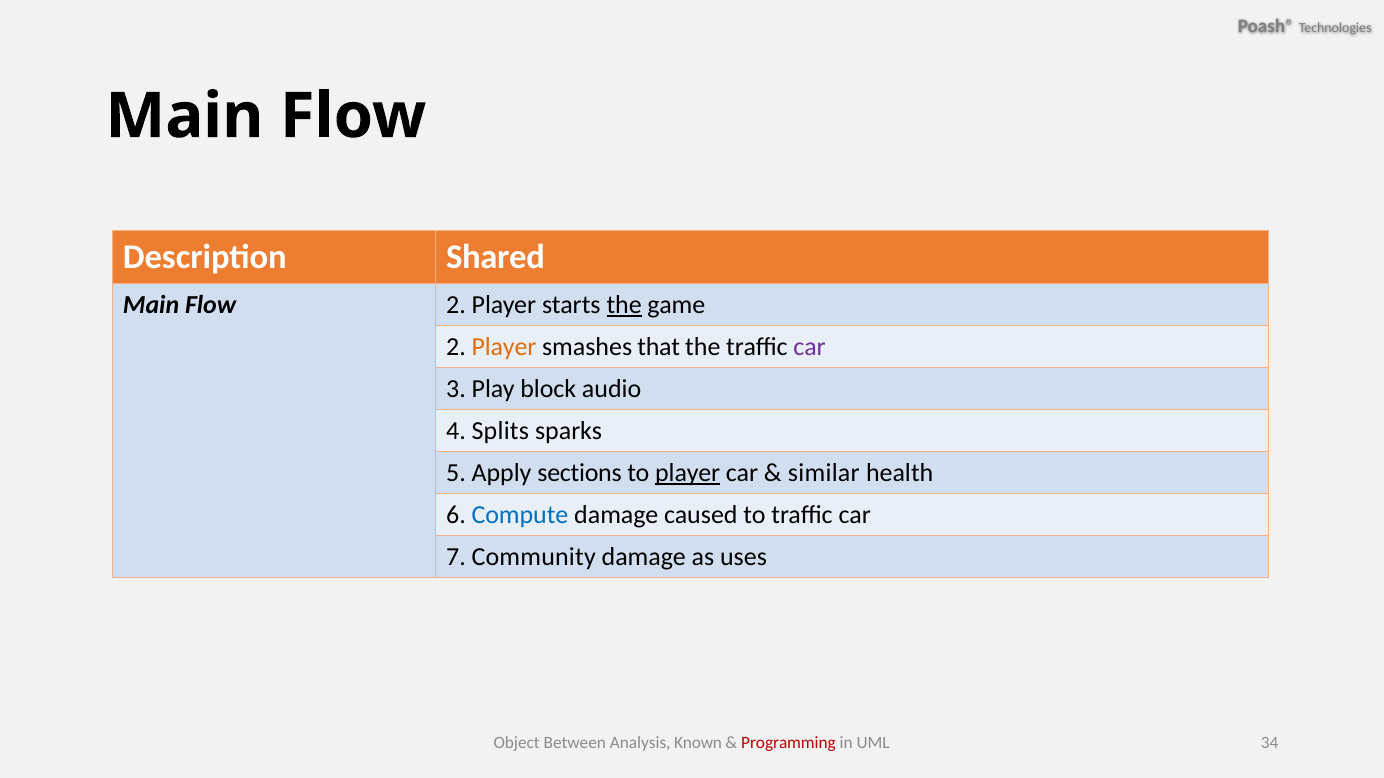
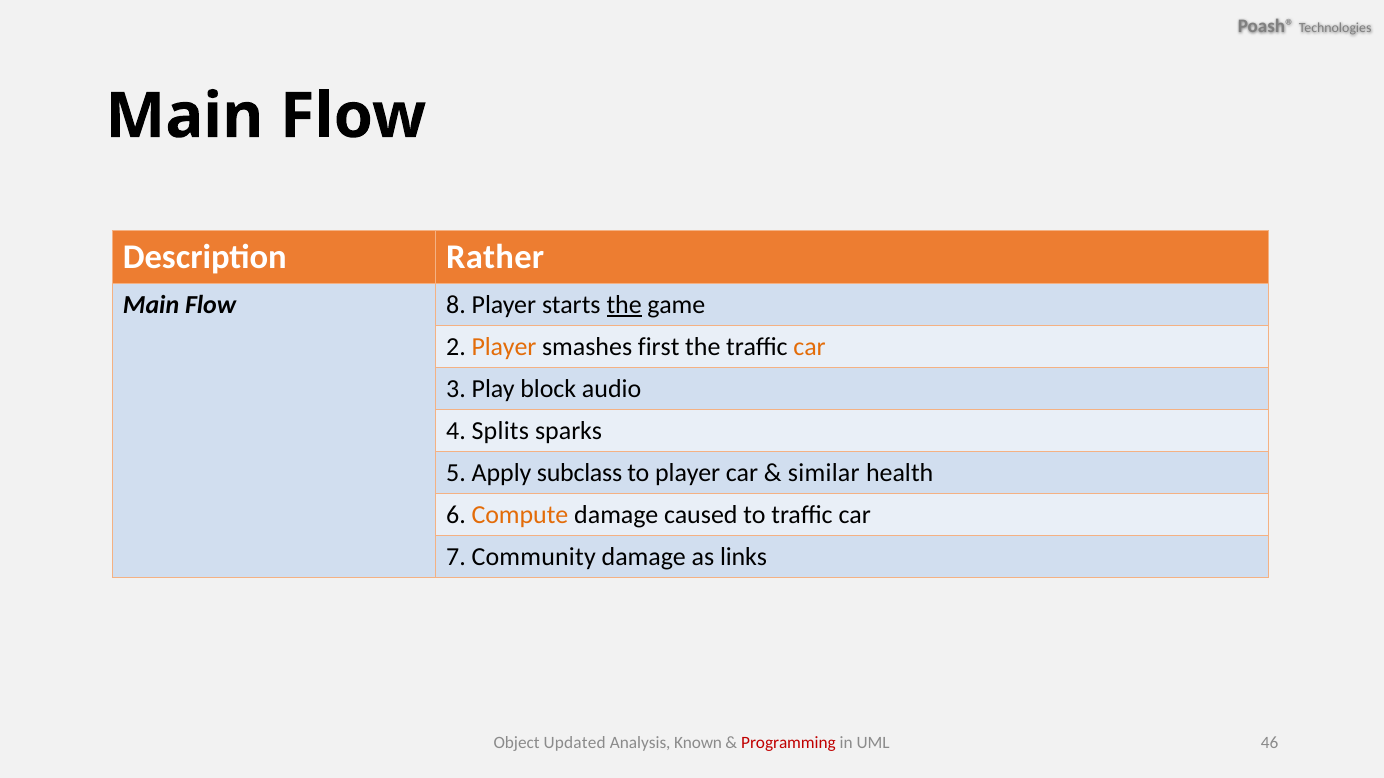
Shared: Shared -> Rather
Flow 2: 2 -> 8
that: that -> first
car at (810, 347) colour: purple -> orange
sections: sections -> subclass
player at (688, 473) underline: present -> none
Compute colour: blue -> orange
uses: uses -> links
Between: Between -> Updated
34: 34 -> 46
